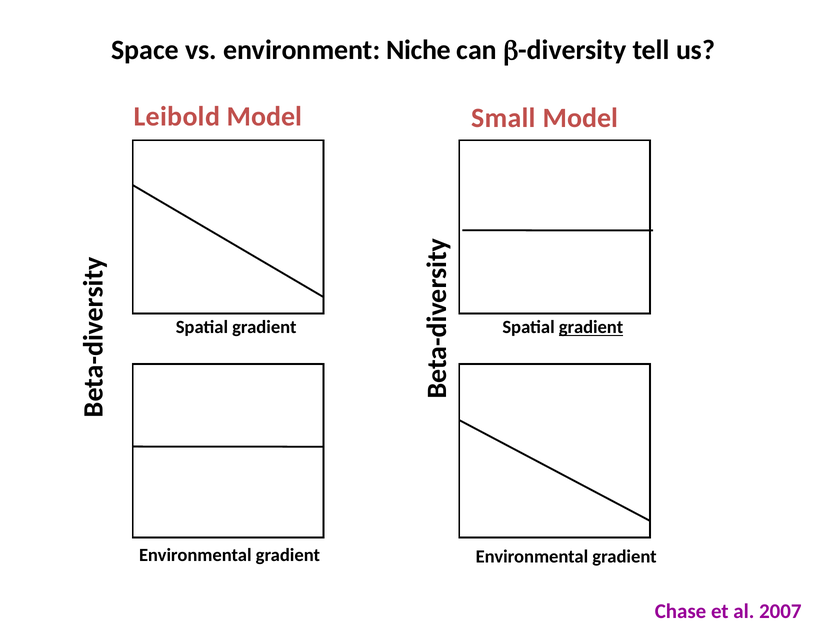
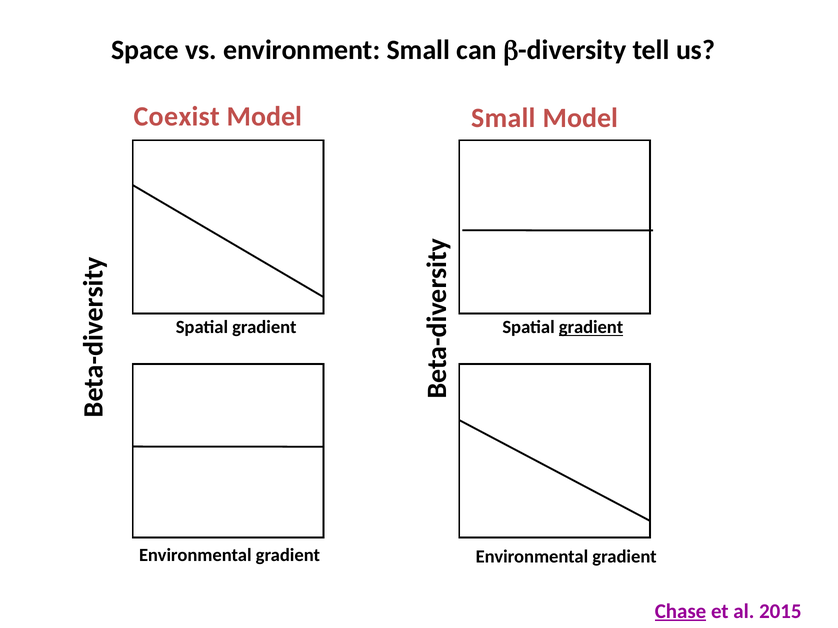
environment Niche: Niche -> Small
Leibold: Leibold -> Coexist
Chase underline: none -> present
2007: 2007 -> 2015
